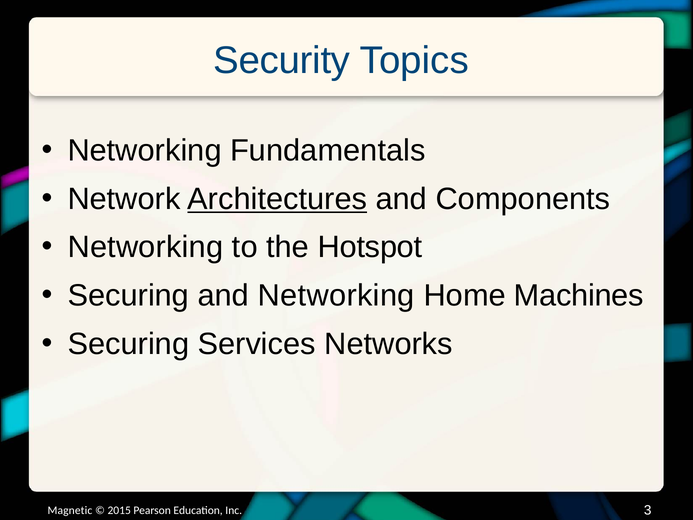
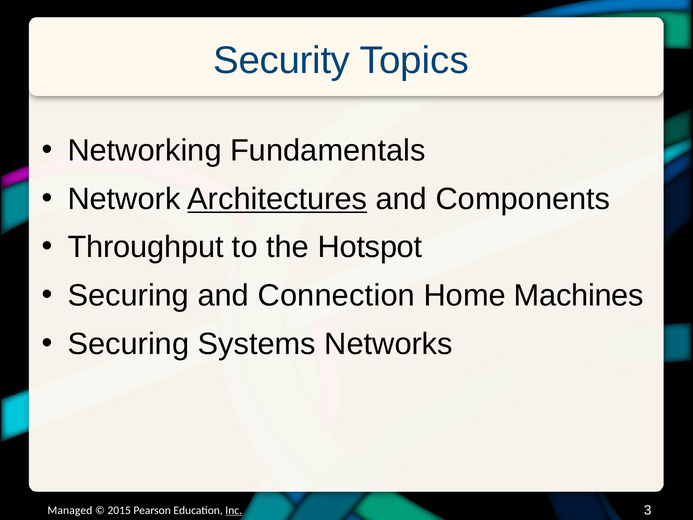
Networking at (145, 247): Networking -> Throughput
and Networking: Networking -> Connection
Services: Services -> Systems
Magnetic: Magnetic -> Managed
Inc underline: none -> present
